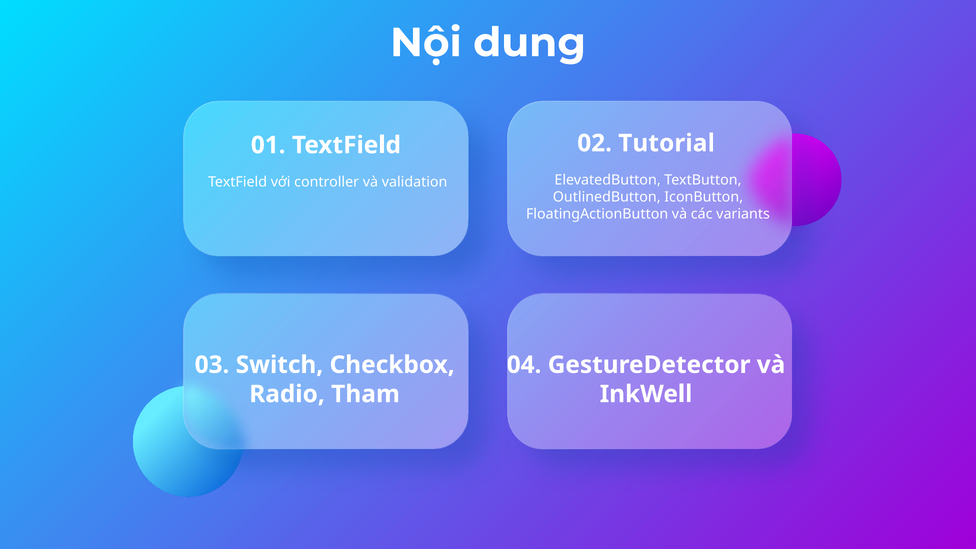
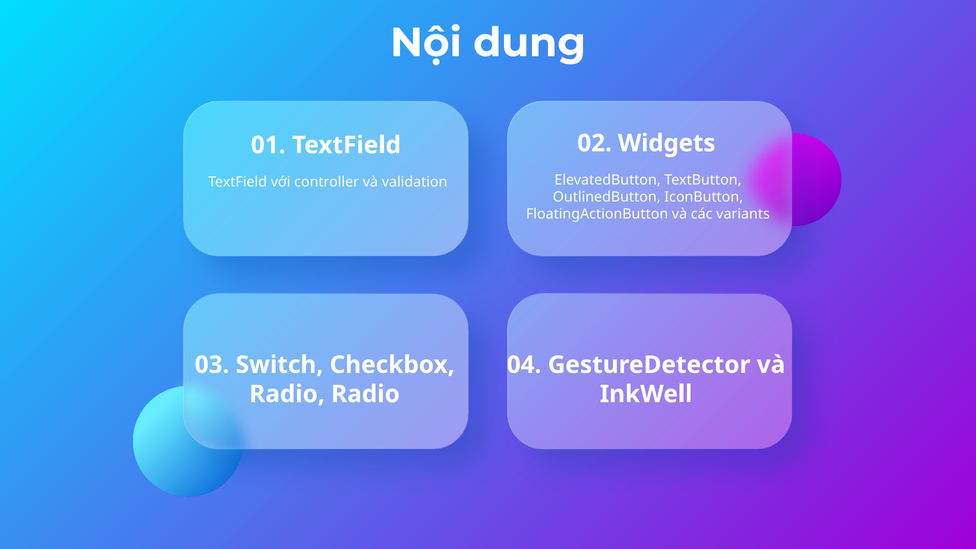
Tutorial: Tutorial -> Widgets
Radio Tham: Tham -> Radio
